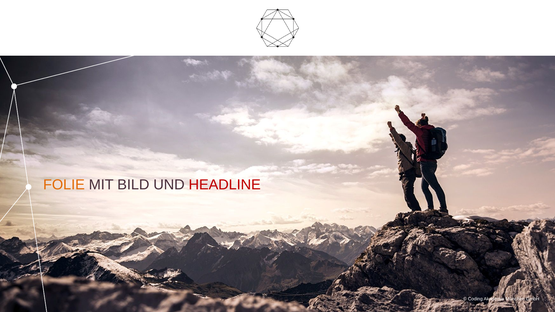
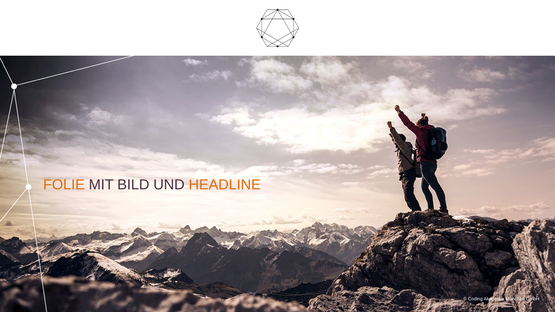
HEADLINE colour: red -> orange
